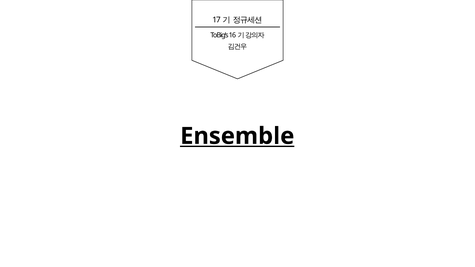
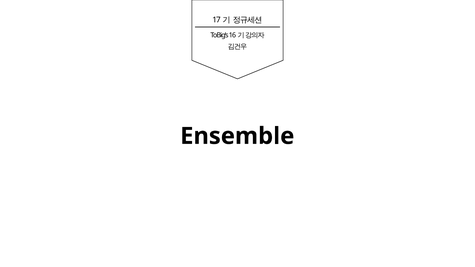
Ensemble underline: present -> none
